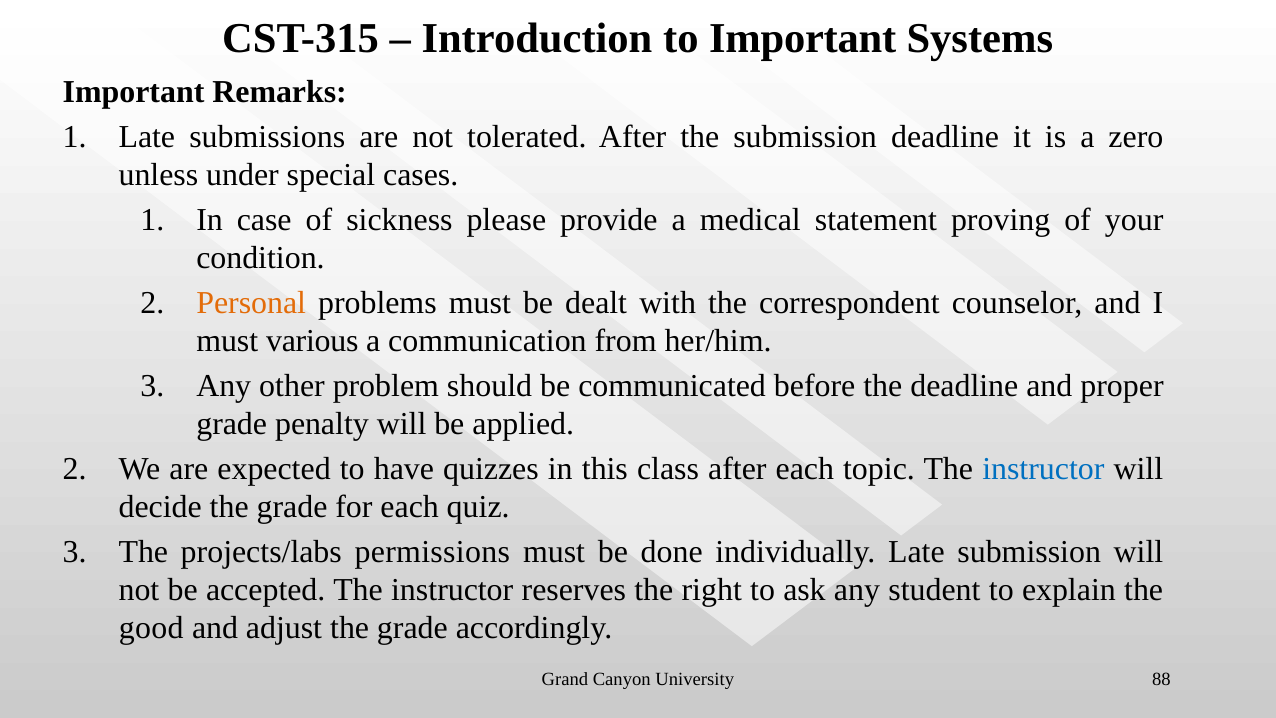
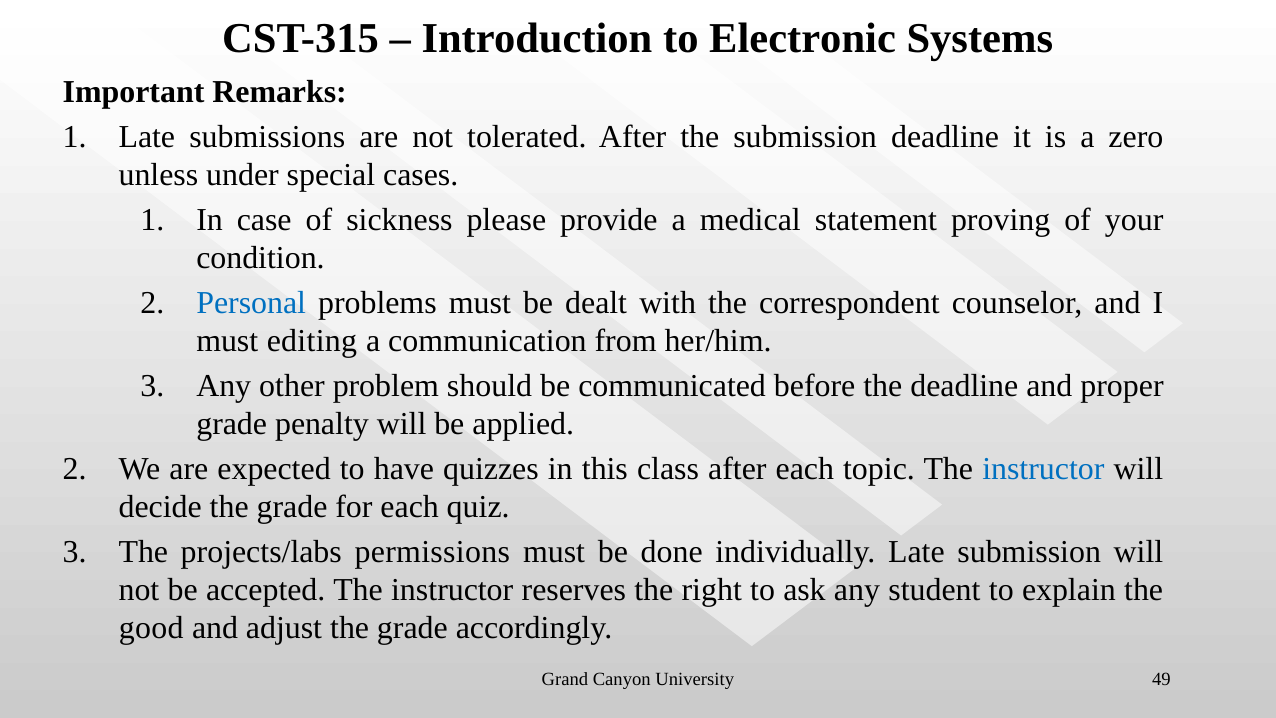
to Important: Important -> Electronic
Personal colour: orange -> blue
various: various -> editing
88: 88 -> 49
